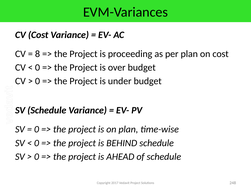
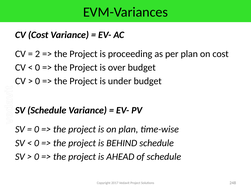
8: 8 -> 2
